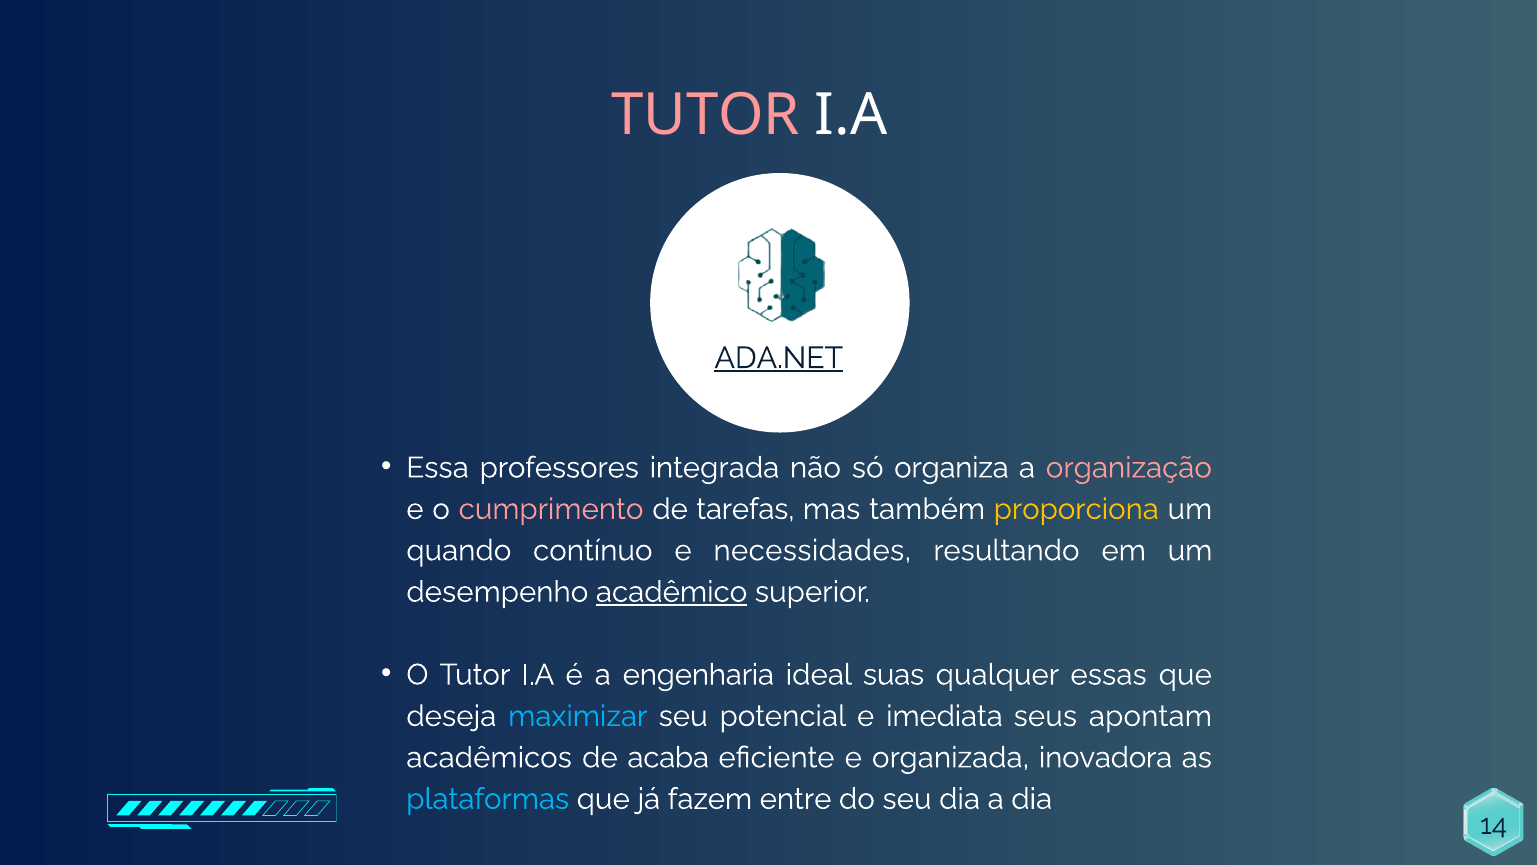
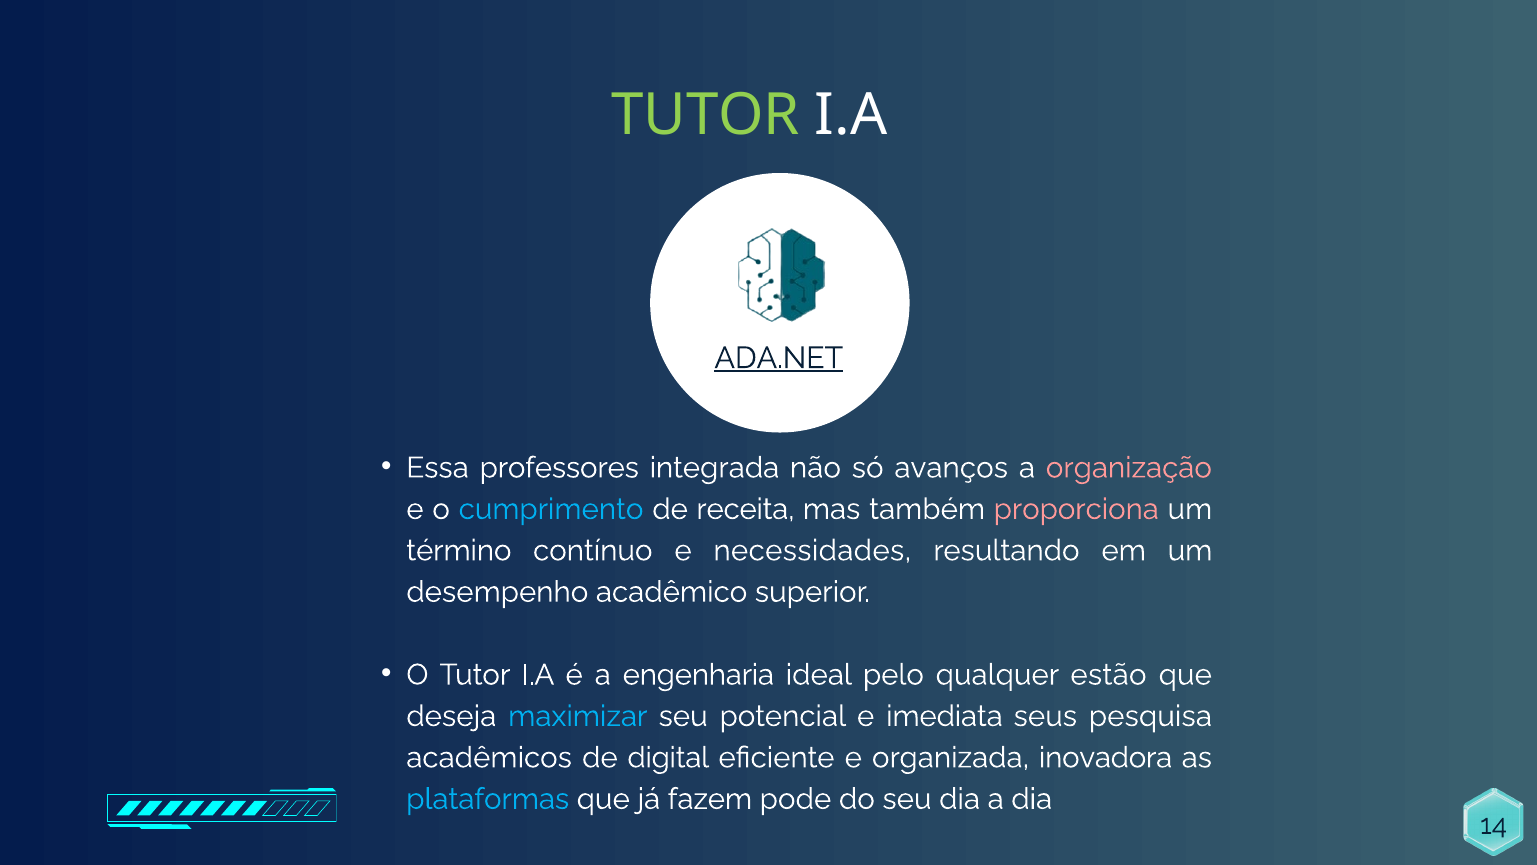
TUTOR at (706, 115) colour: pink -> light green
organiza: organiza -> avanços
cumprimento colour: pink -> light blue
tarefas: tarefas -> receita
proporciona colour: yellow -> pink
quando: quando -> término
acadêmico underline: present -> none
suas: suas -> pelo
essas: essas -> estão
apontam: apontam -> pesquisa
acaba: acaba -> digital
entre: entre -> pode
